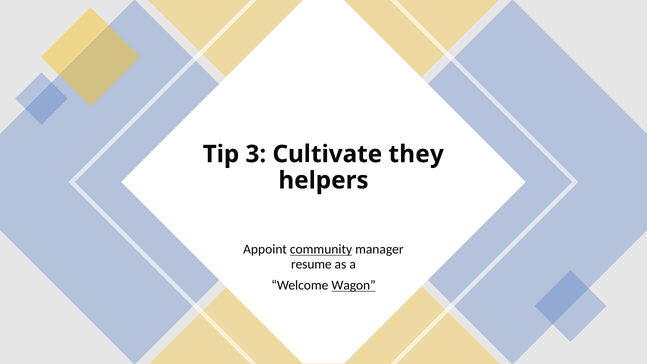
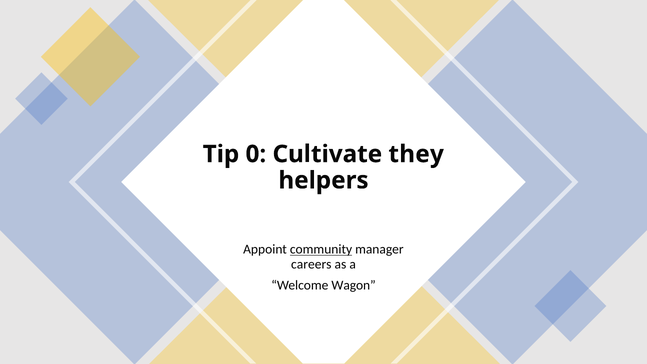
3: 3 -> 0
resume: resume -> careers
Wagon underline: present -> none
